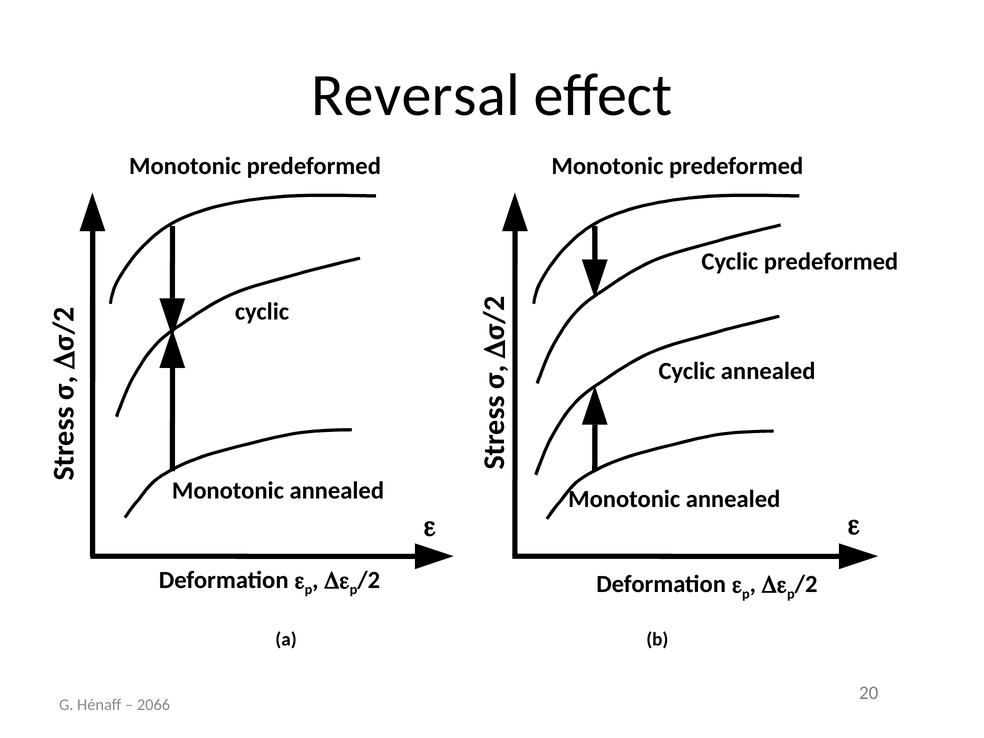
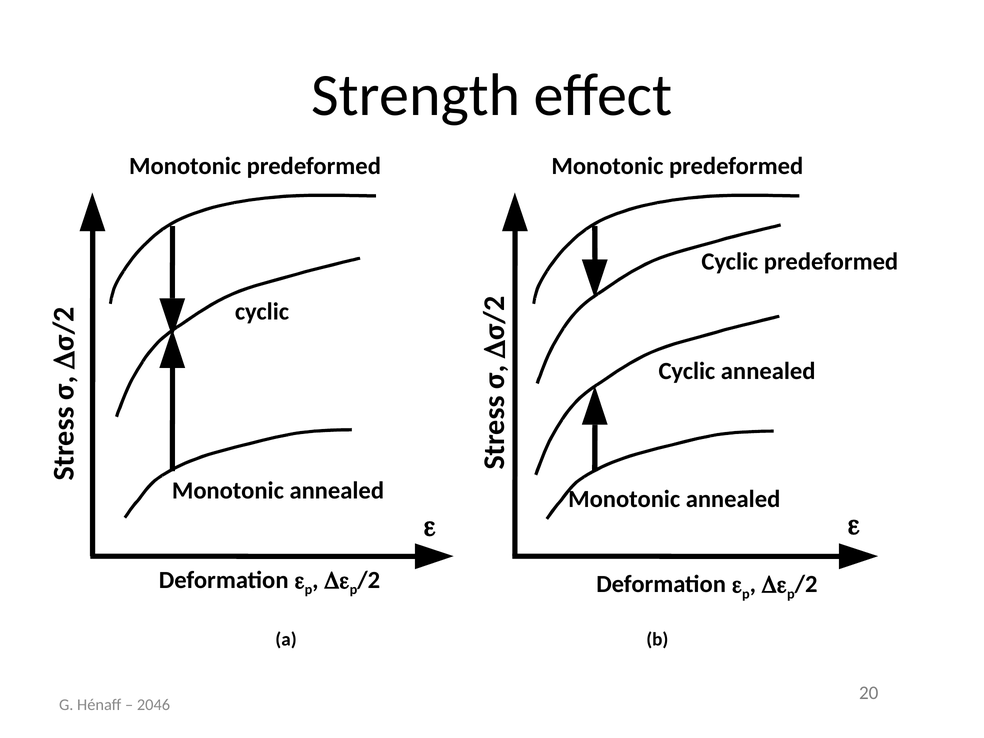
Reversal: Reversal -> Strength
2066: 2066 -> 2046
